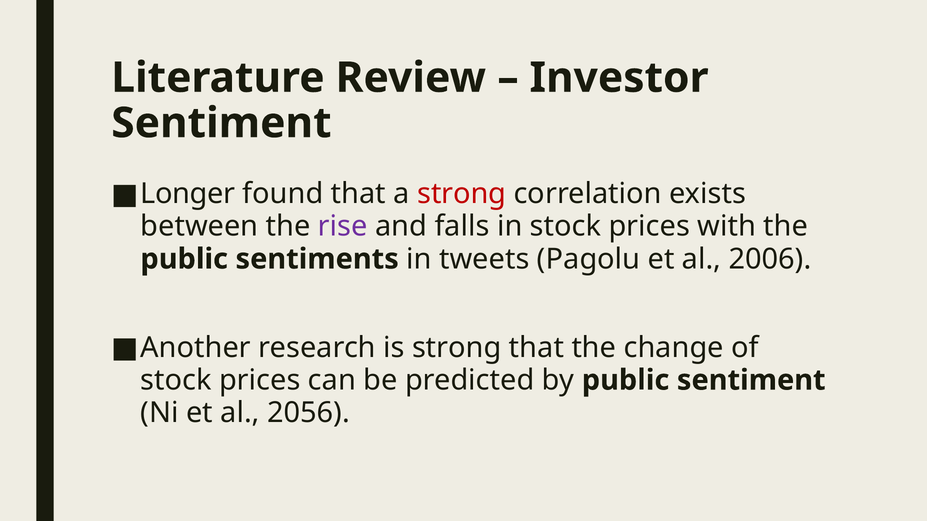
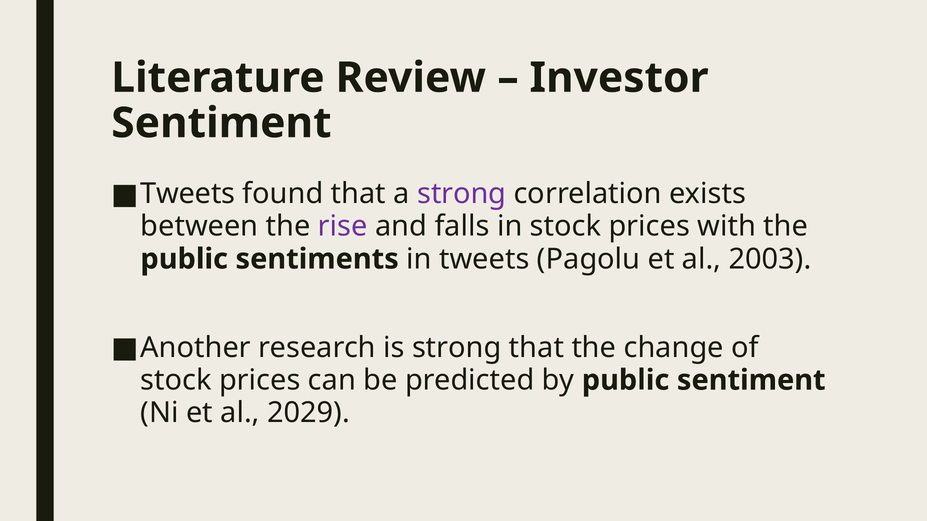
Longer at (188, 194): Longer -> Tweets
strong at (462, 194) colour: red -> purple
2006: 2006 -> 2003
2056: 2056 -> 2029
